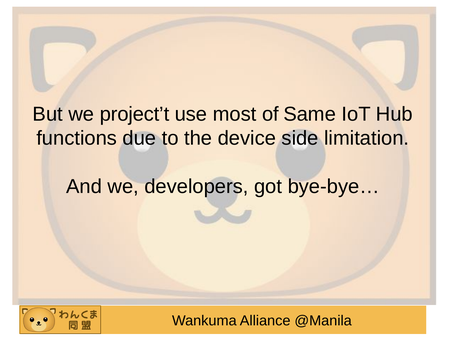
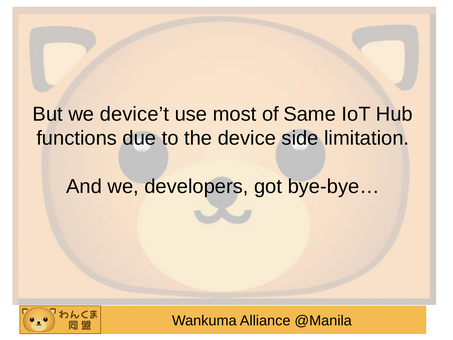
project’t: project’t -> device’t
